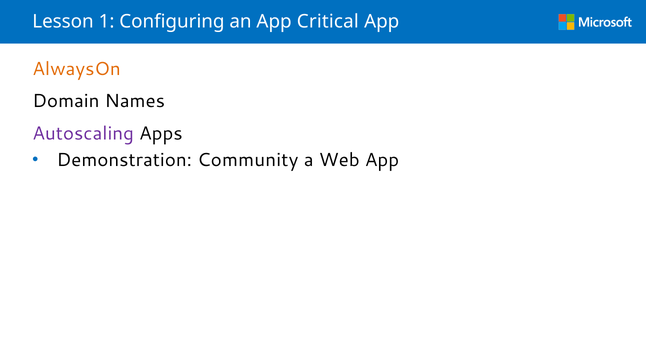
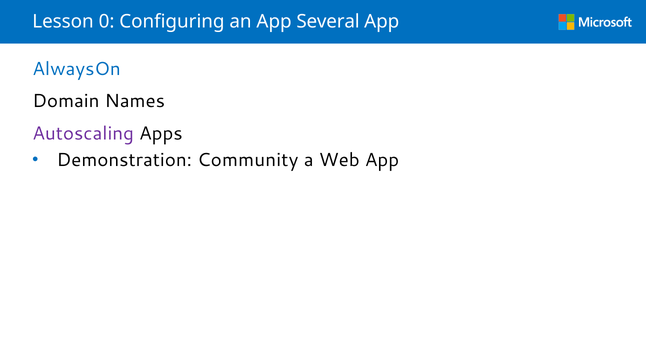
1: 1 -> 0
Critical: Critical -> Several
AlwaysOn colour: orange -> blue
